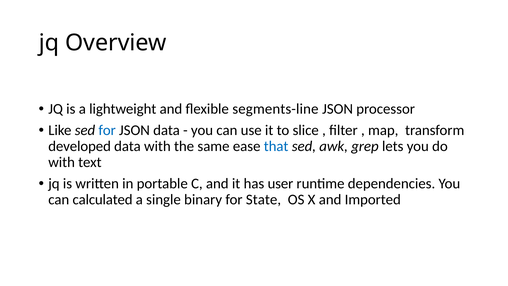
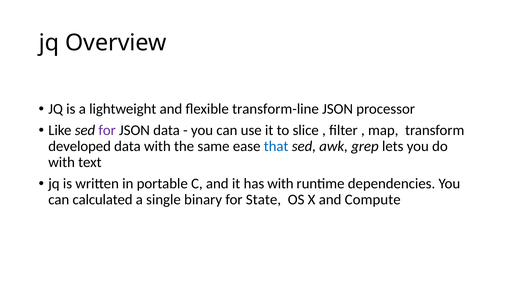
segments-line: segments-line -> transform-line
for at (107, 130) colour: blue -> purple
has user: user -> with
Imported: Imported -> Compute
